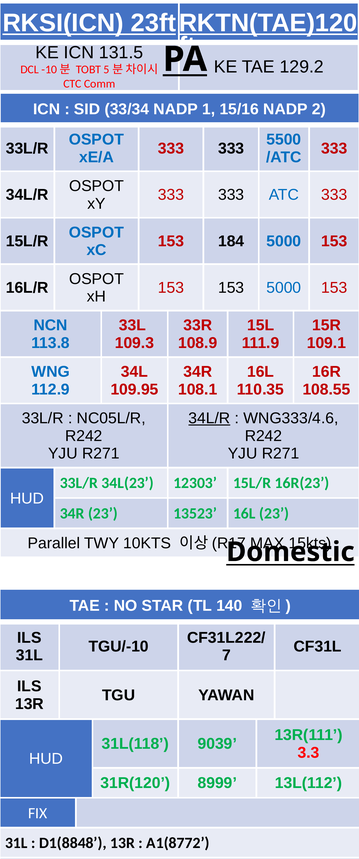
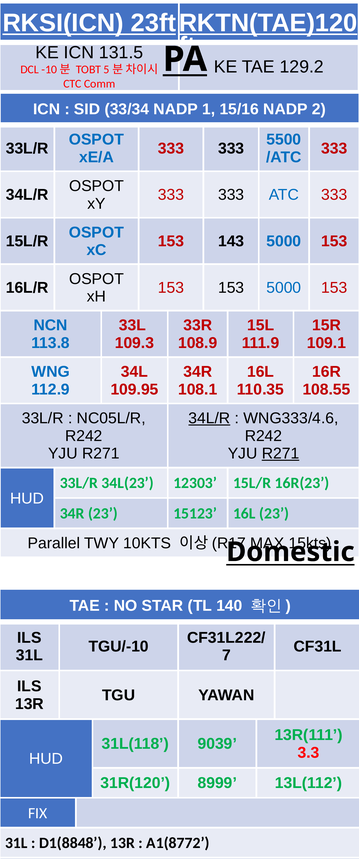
184: 184 -> 143
R271 at (281, 454) underline: none -> present
13523: 13523 -> 15123
